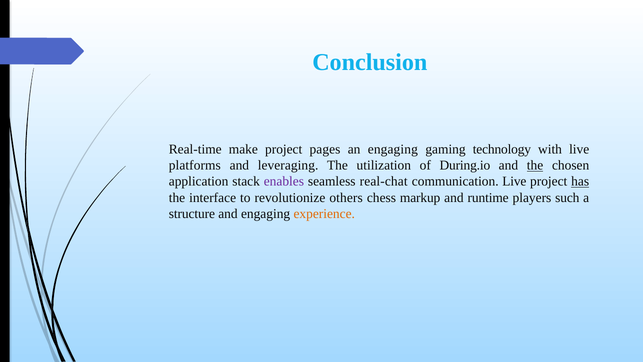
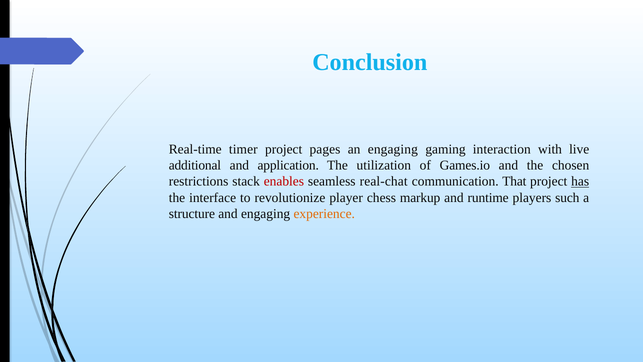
make: make -> timer
technology: technology -> interaction
platforms: platforms -> additional
leveraging: leveraging -> application
During.io: During.io -> Games.io
the at (535, 165) underline: present -> none
application: application -> restrictions
enables colour: purple -> red
communication Live: Live -> That
others: others -> player
